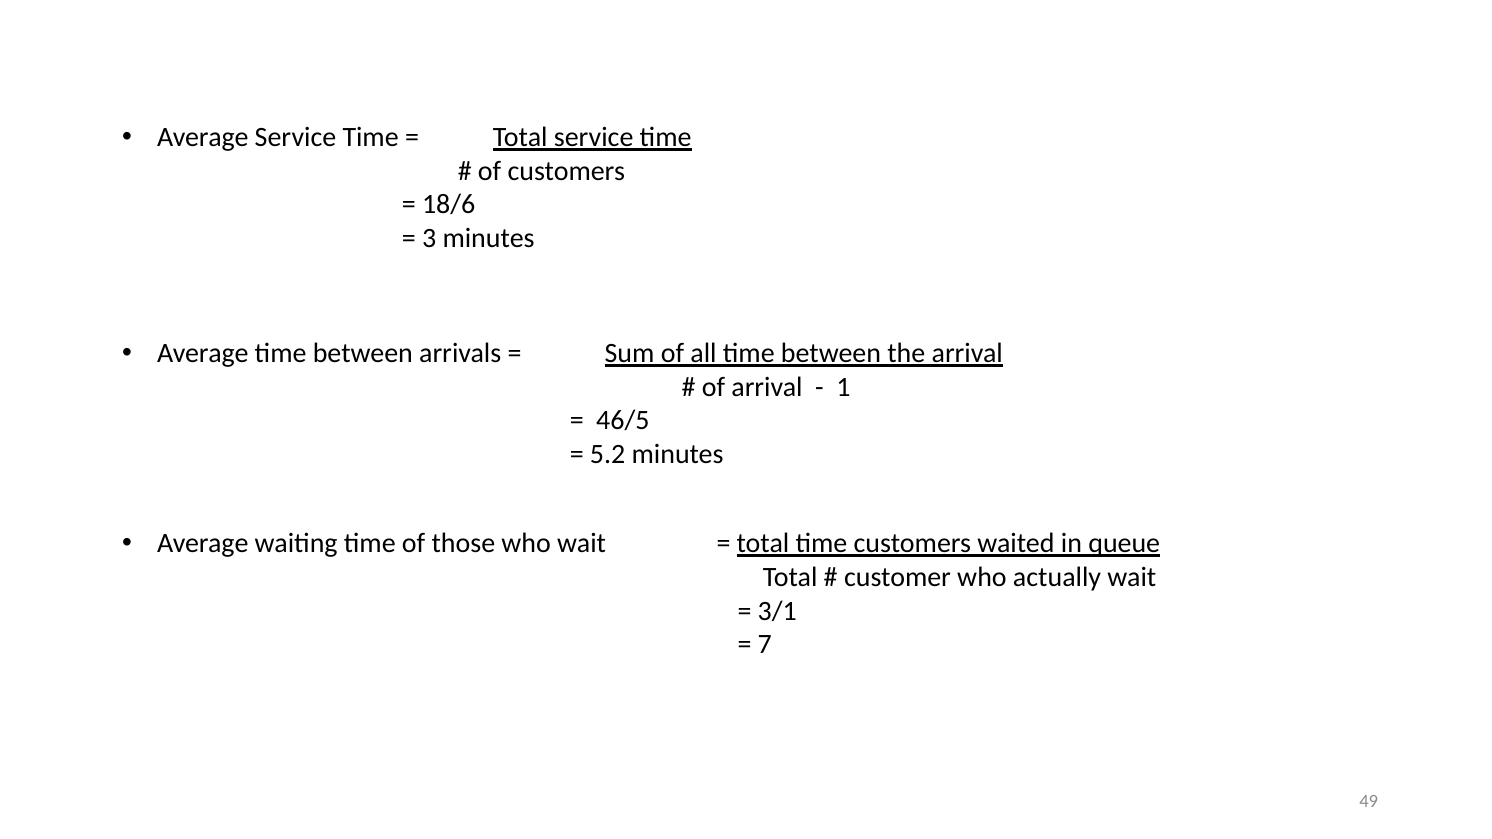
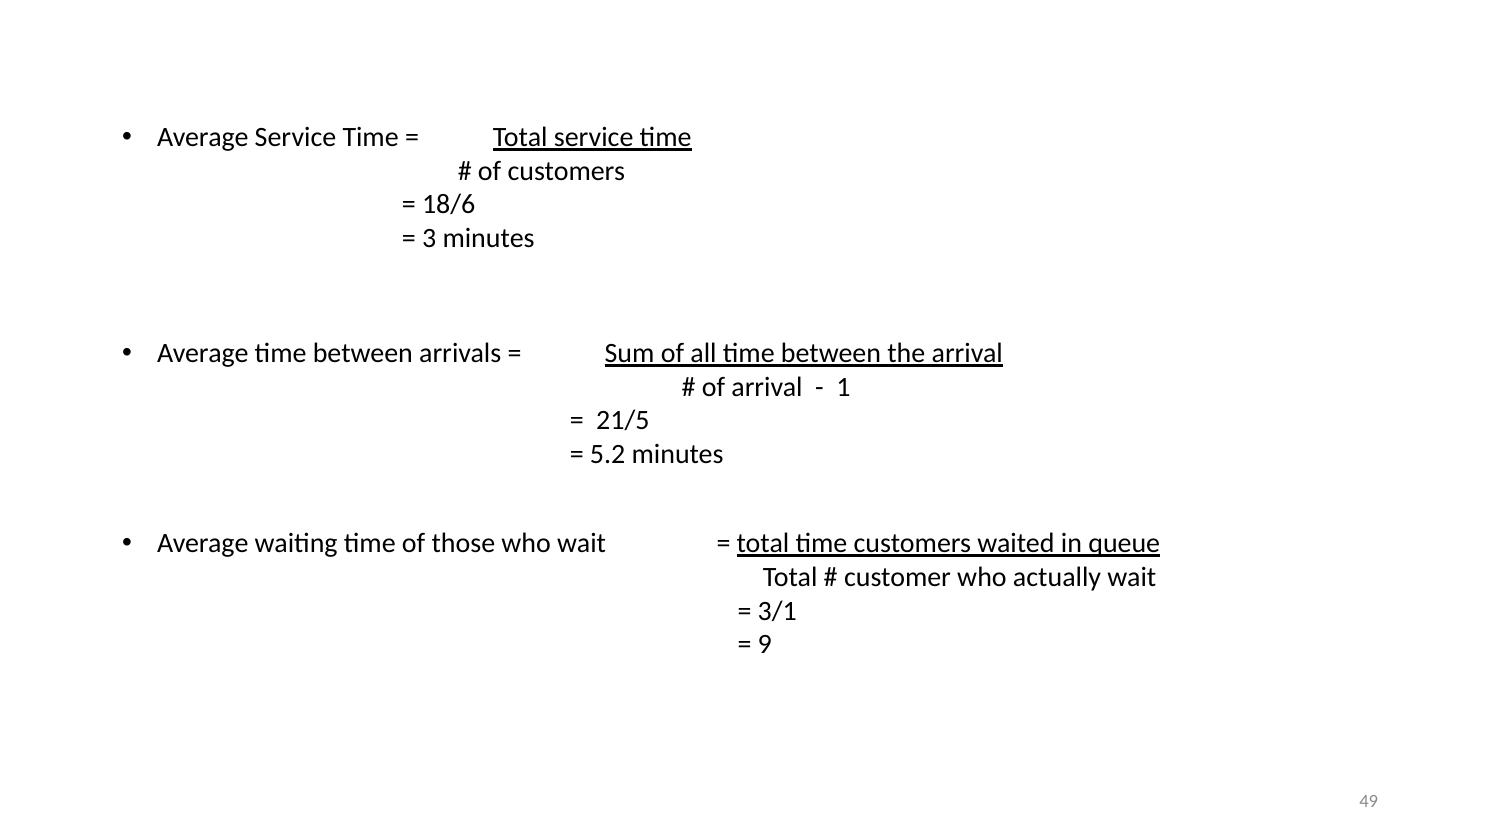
46/5: 46/5 -> 21/5
7: 7 -> 9
